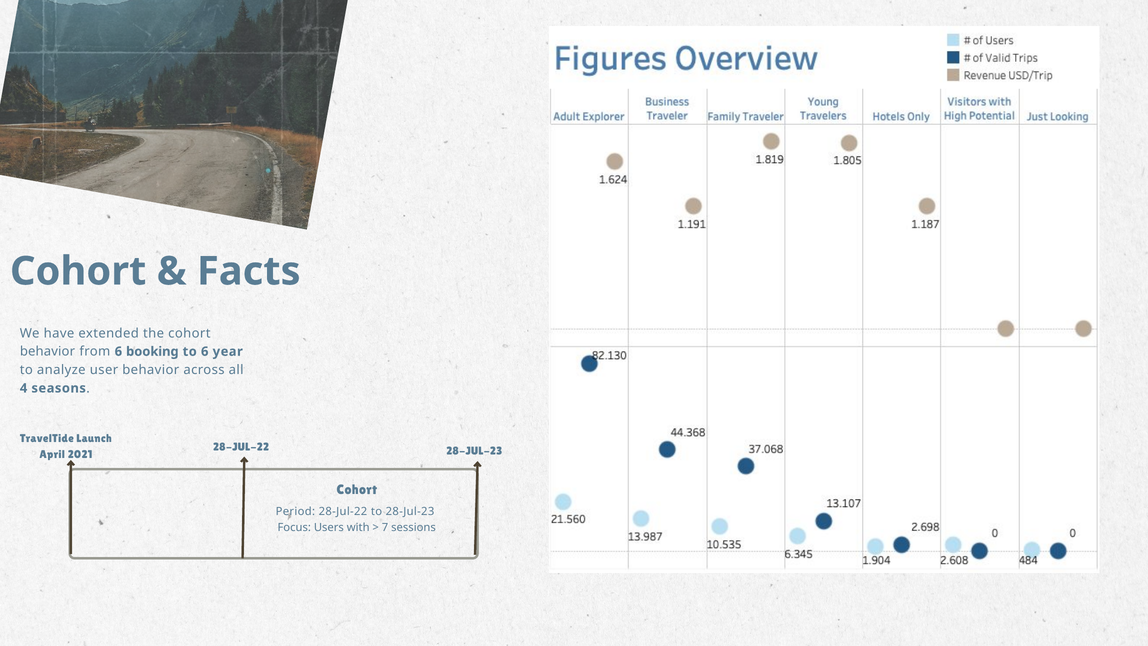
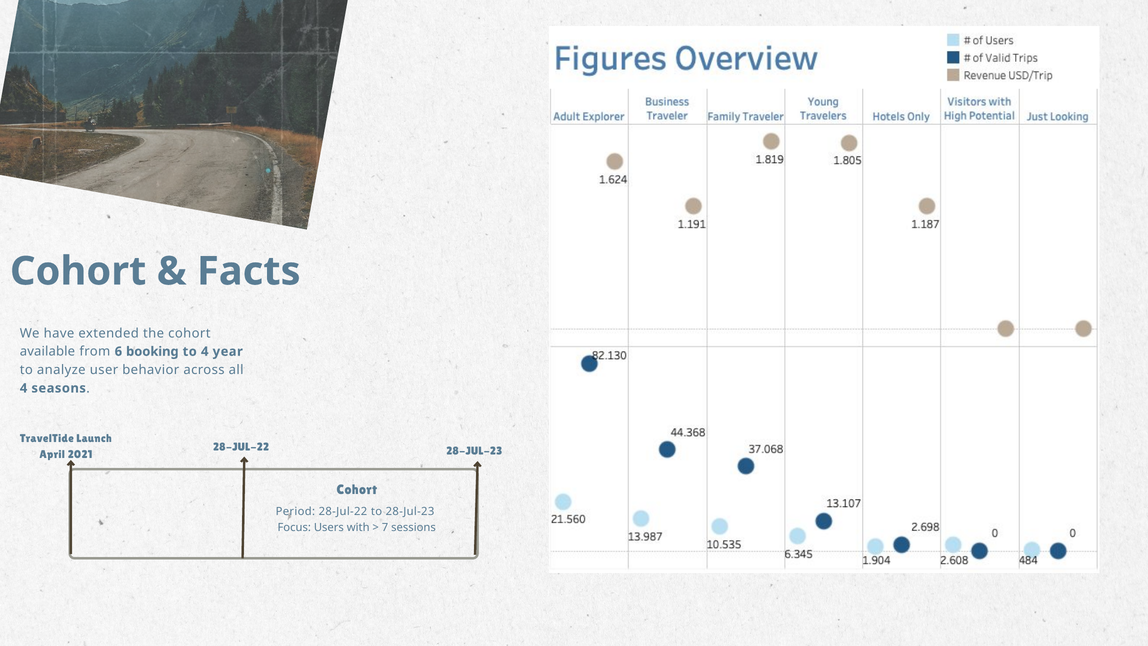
behavior at (47, 351): behavior -> available
to 6: 6 -> 4
